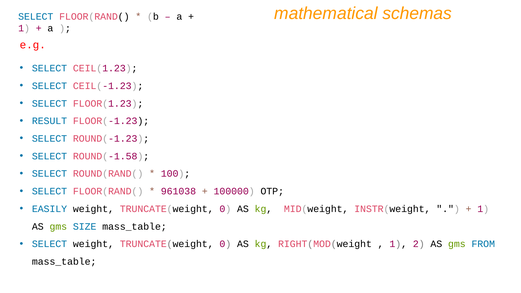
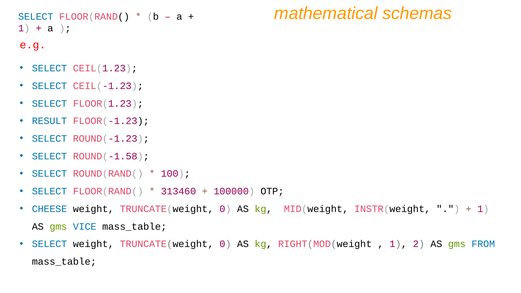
961038: 961038 -> 313460
EASILY: EASILY -> CHEESE
SIZE: SIZE -> VICE
